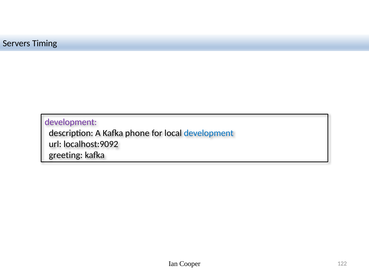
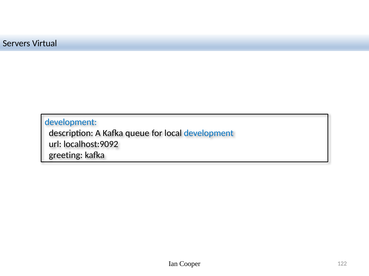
Timing: Timing -> Virtual
development at (71, 122) colour: purple -> blue
phone: phone -> queue
